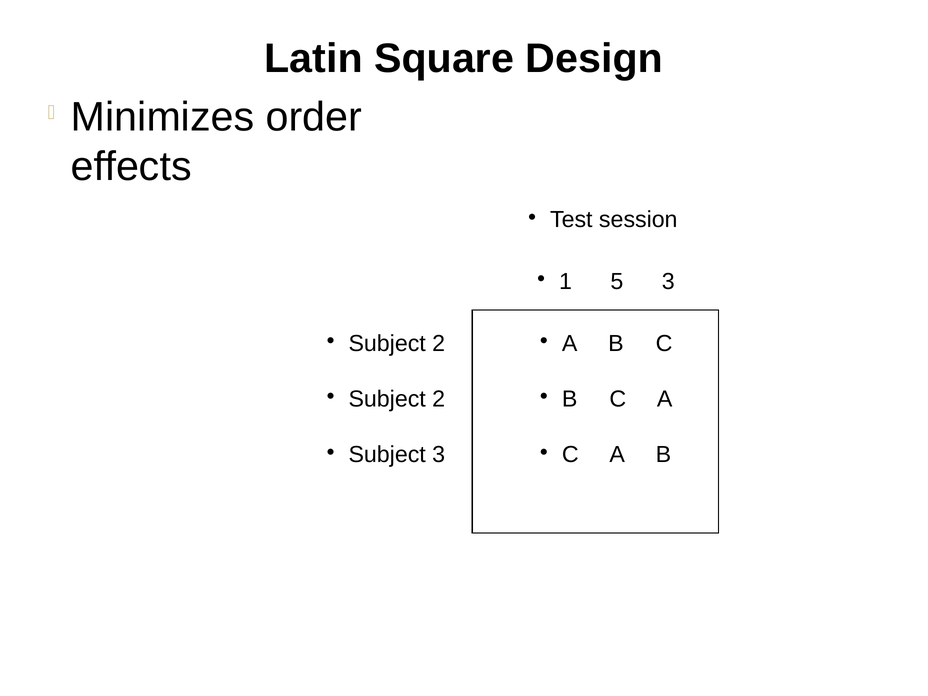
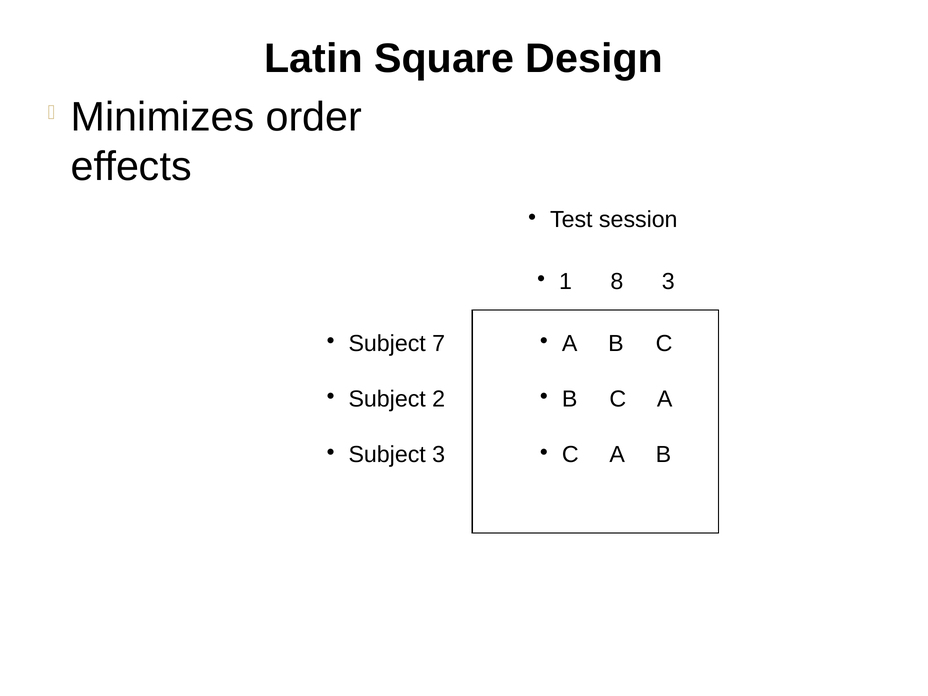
5: 5 -> 8
2 at (439, 343): 2 -> 7
